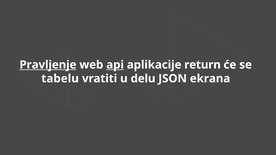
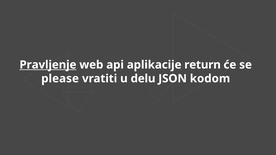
api underline: present -> none
tabelu: tabelu -> please
ekrana: ekrana -> kodom
